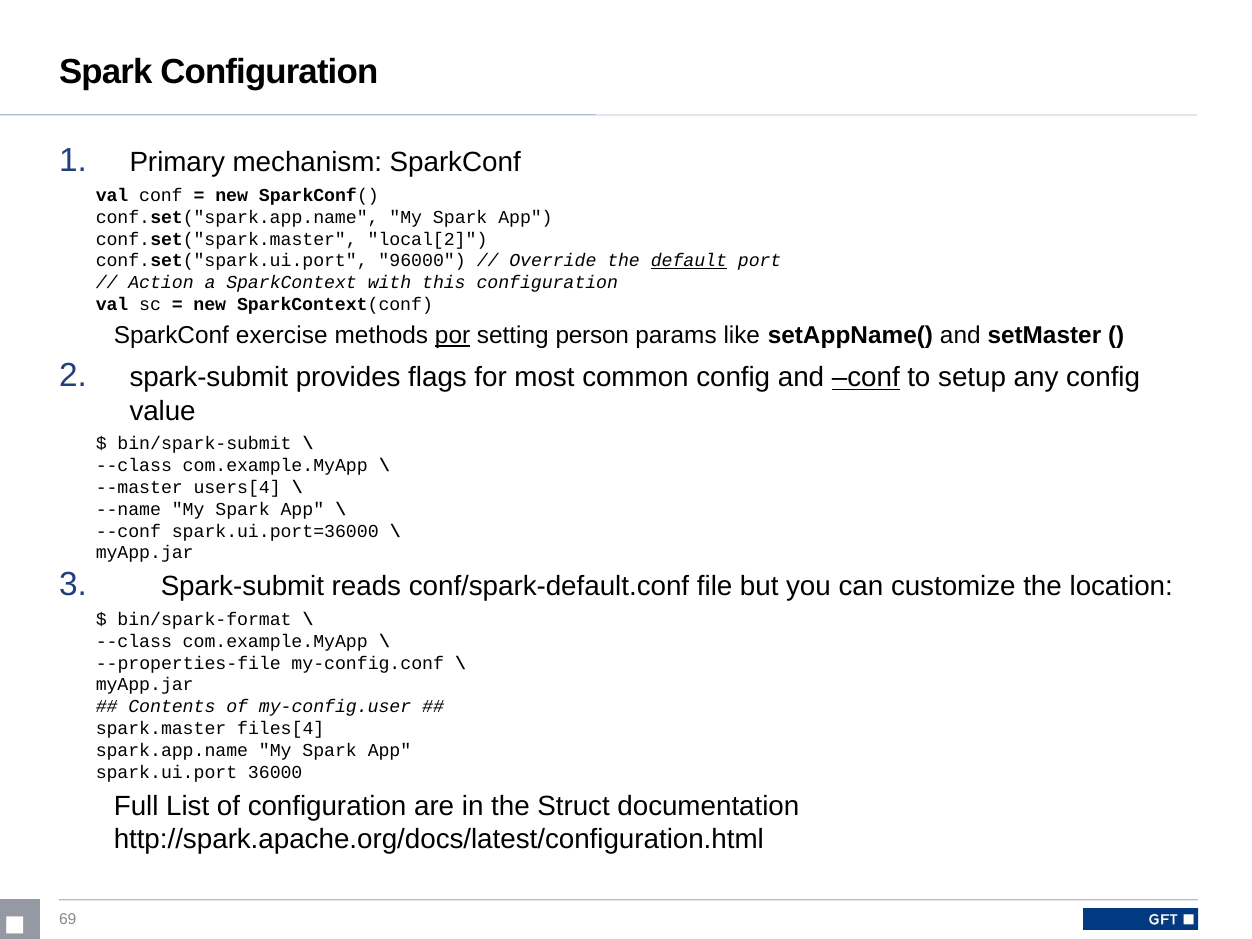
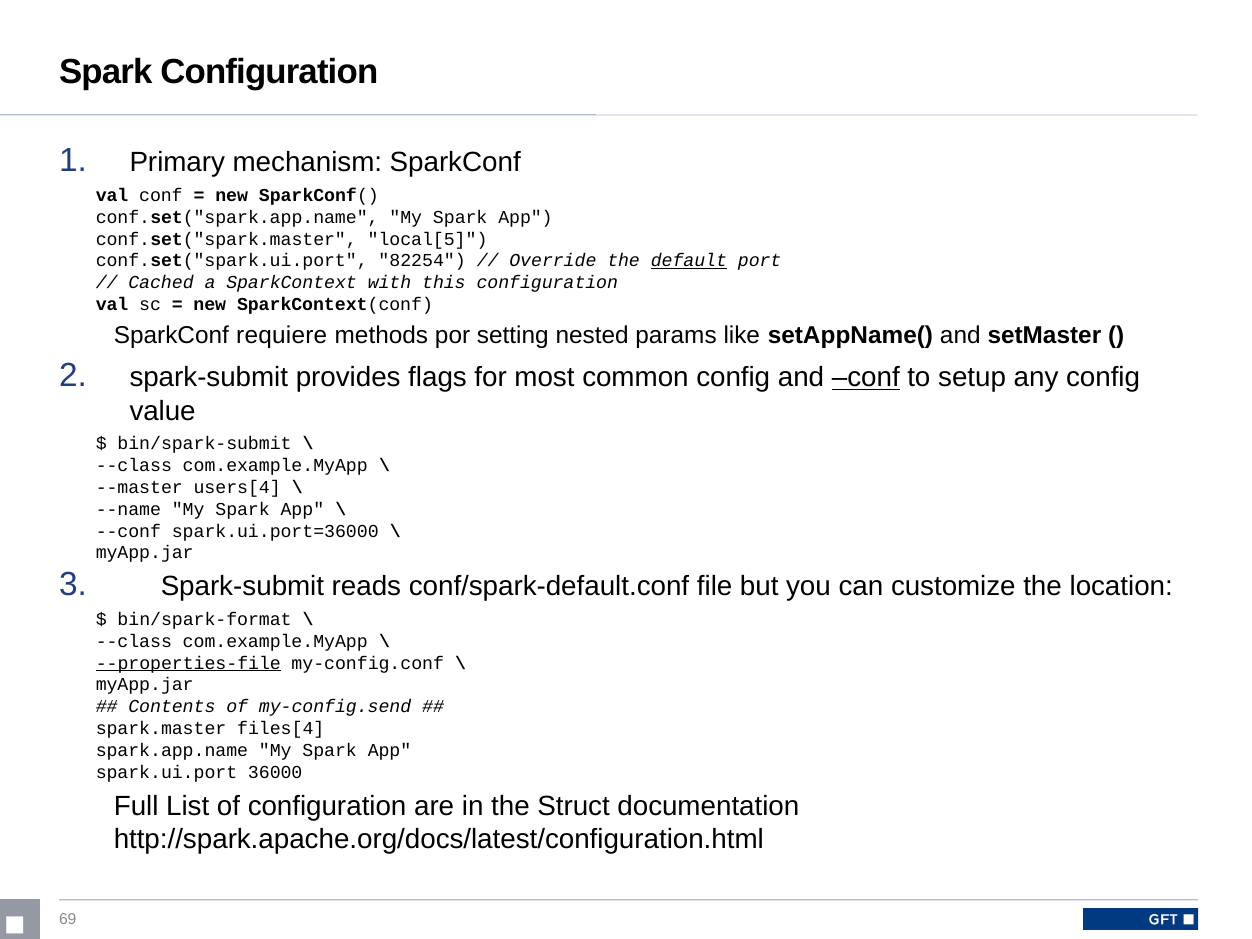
local[2: local[2 -> local[5
96000: 96000 -> 82254
Action: Action -> Cached
exercise: exercise -> requiere
por underline: present -> none
person: person -> nested
--properties-file underline: none -> present
my-config.user: my-config.user -> my-config.send
